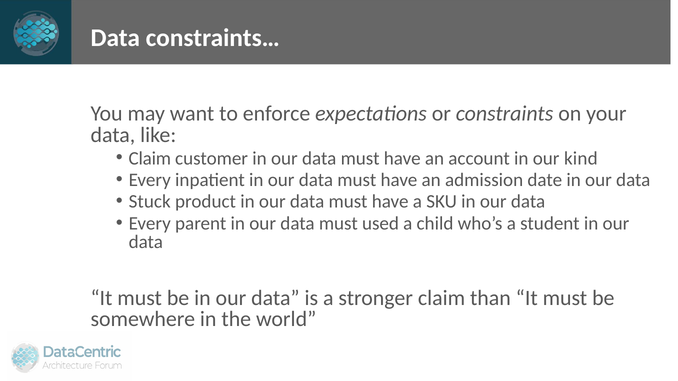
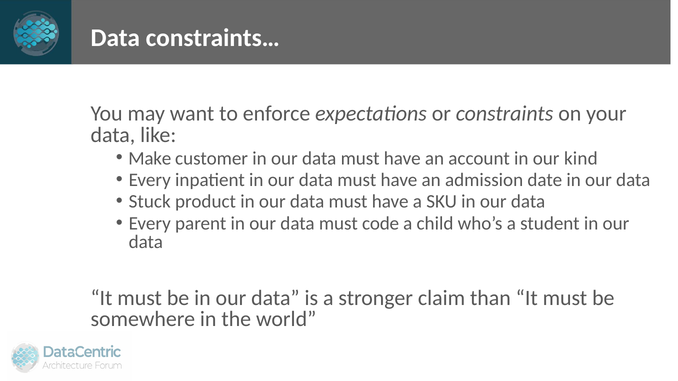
Claim at (150, 158): Claim -> Make
used: used -> code
